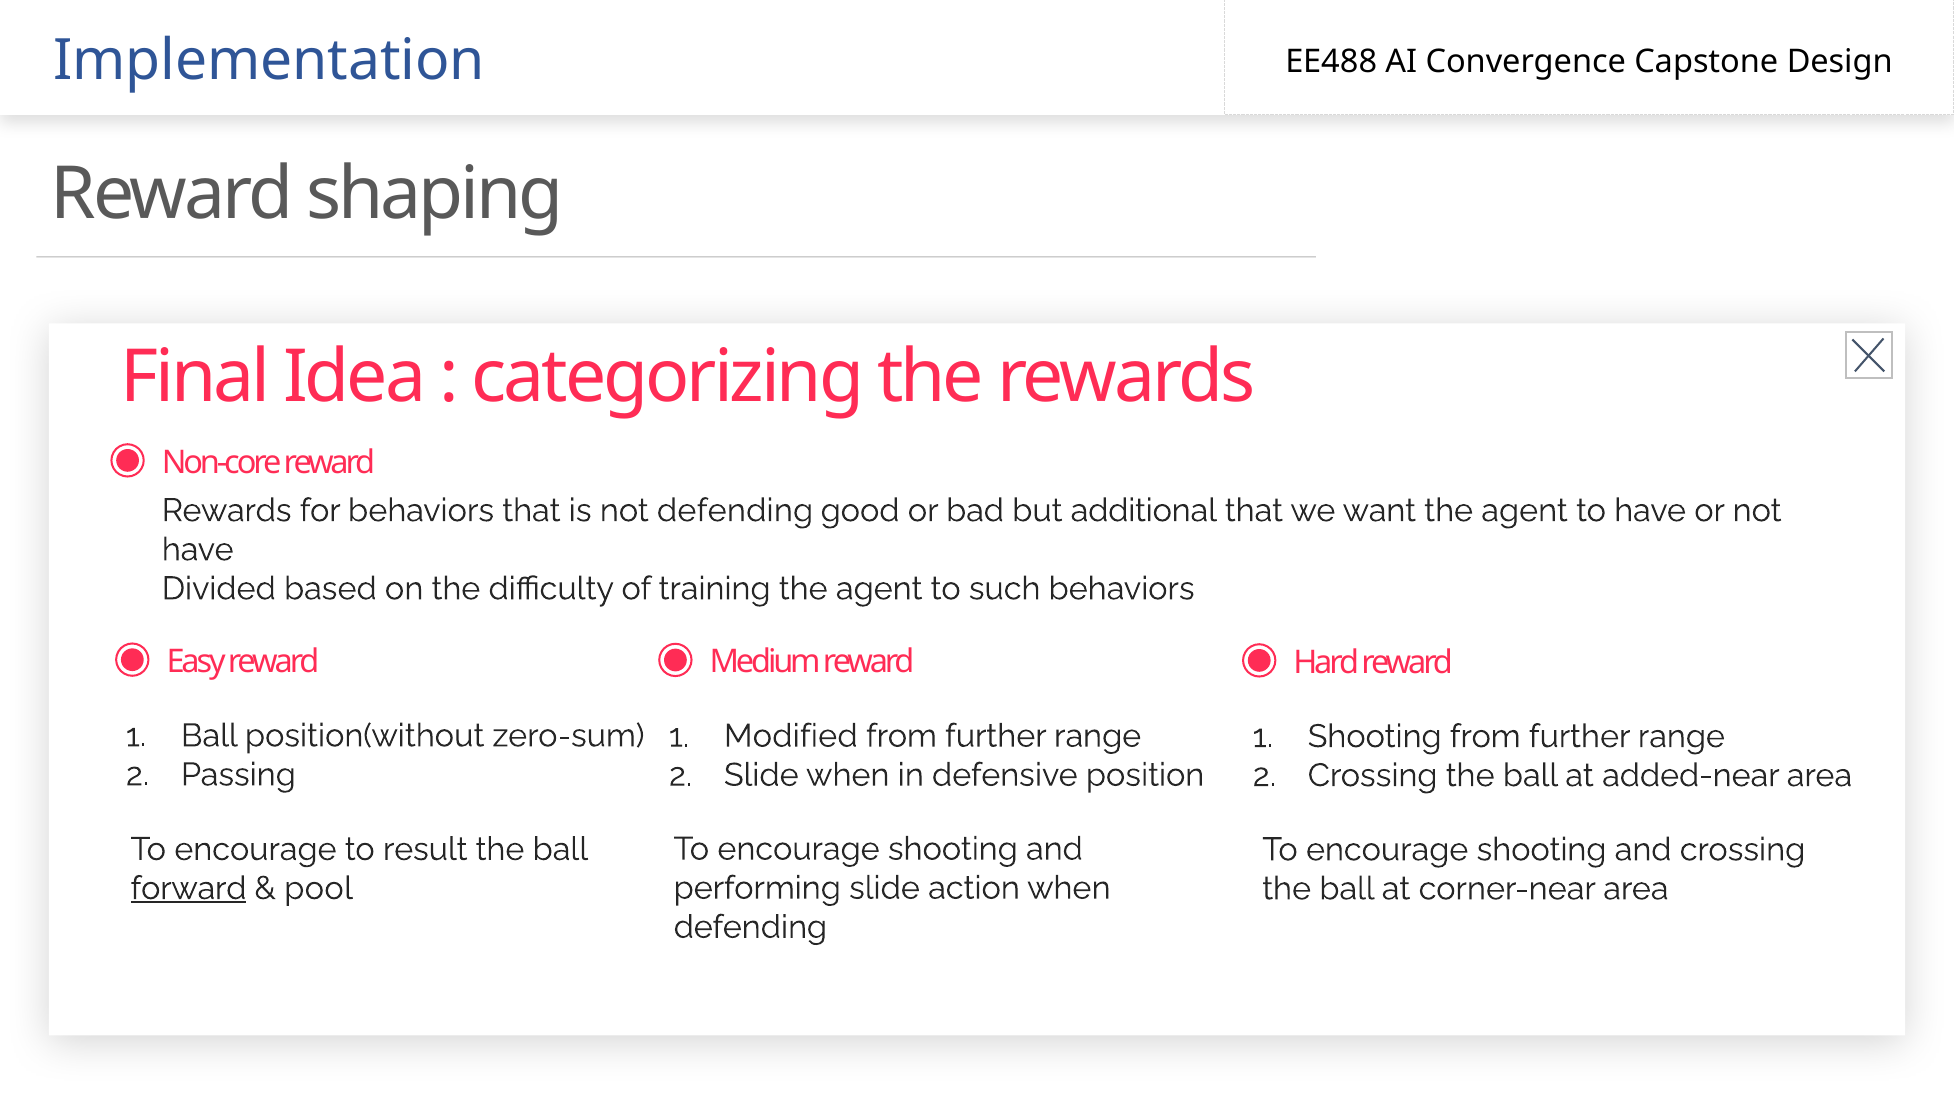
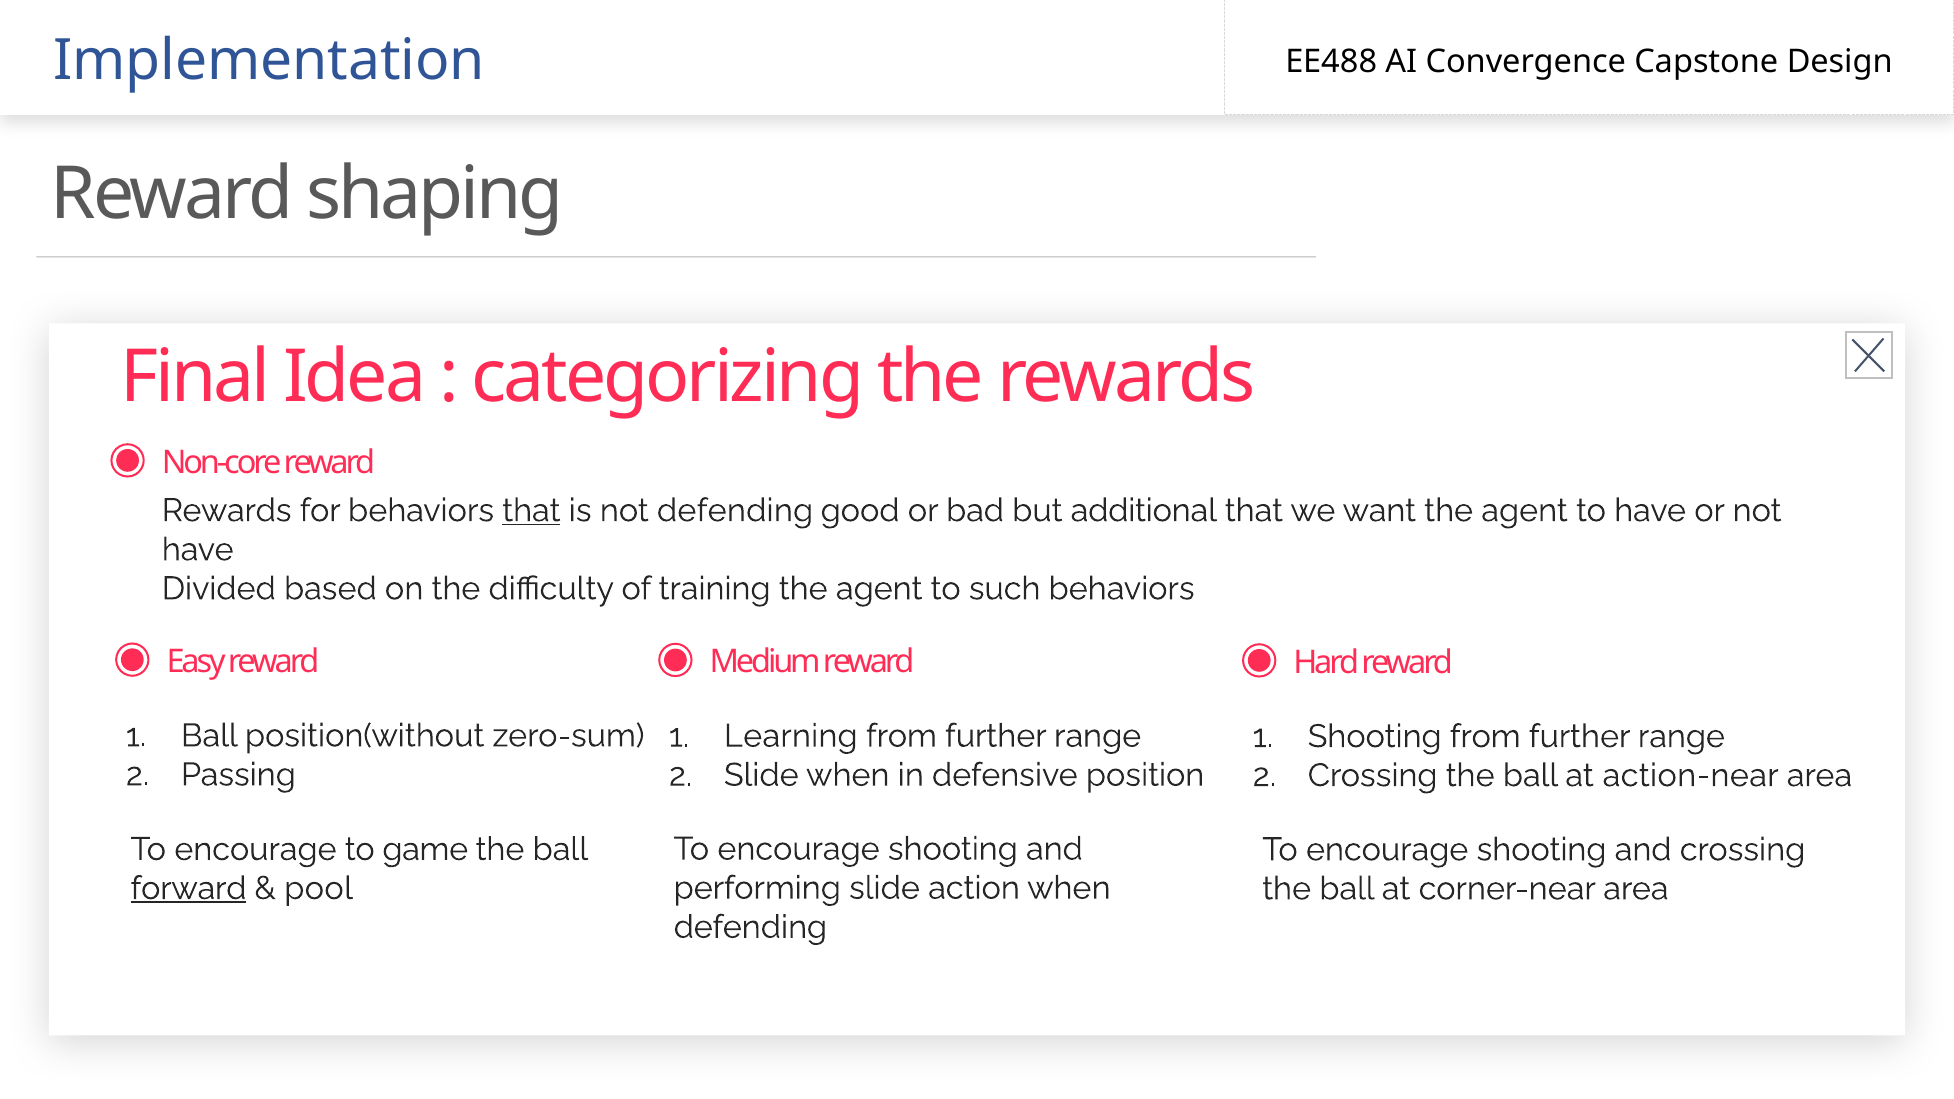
that at (531, 511) underline: none -> present
Modified: Modified -> Learning
added-near: added-near -> action-near
result: result -> game
